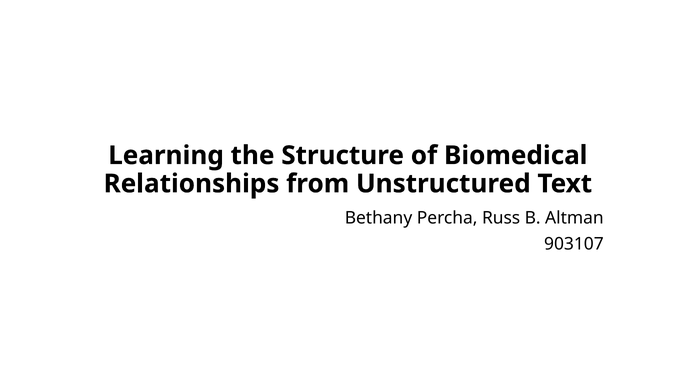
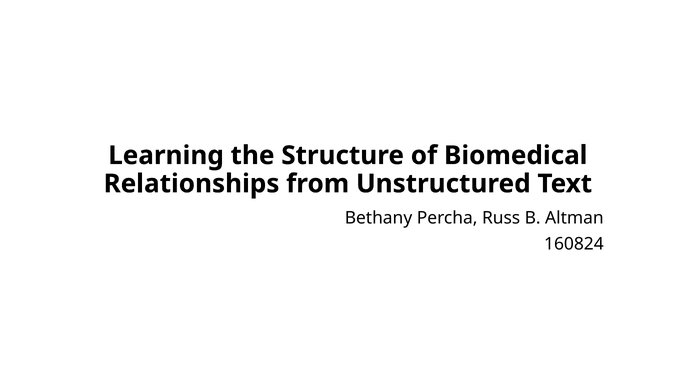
903107: 903107 -> 160824
